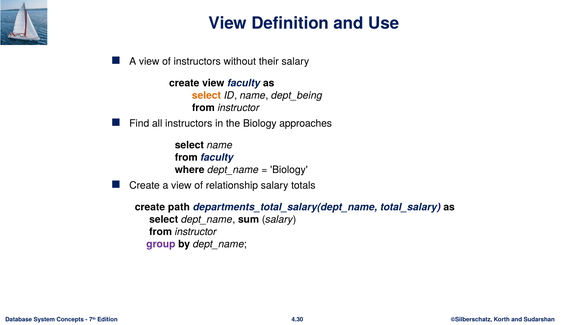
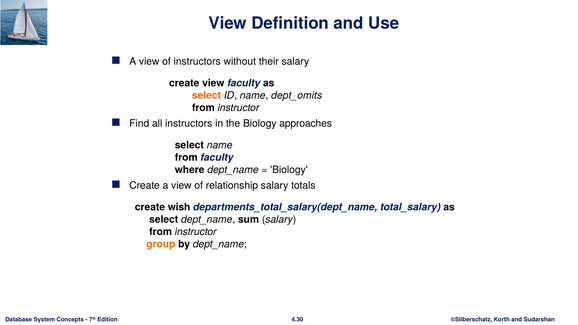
dept_being: dept_being -> dept_omits
path: path -> wish
group colour: purple -> orange
